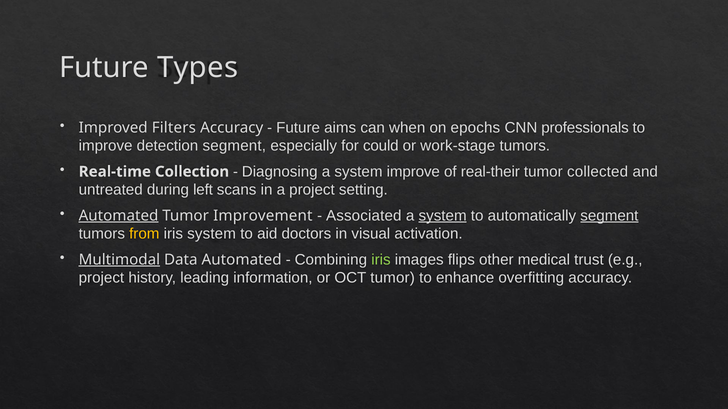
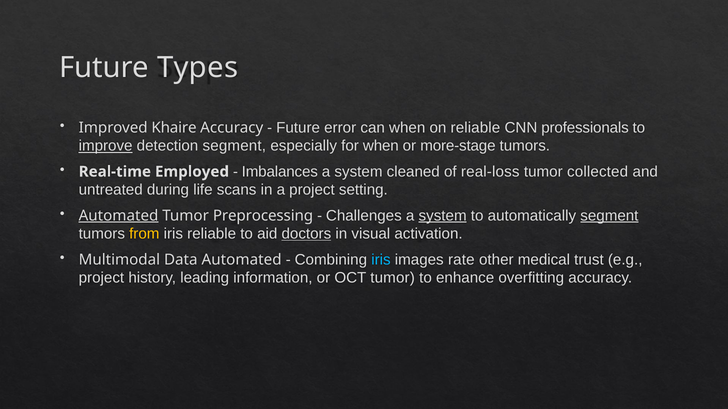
Filters: Filters -> Khaire
aims: aims -> error
on epochs: epochs -> reliable
improve at (106, 146) underline: none -> present
for could: could -> when
work-stage: work-stage -> more-stage
Collection: Collection -> Employed
Diagnosing: Diagnosing -> Imbalances
system improve: improve -> cleaned
real-their: real-their -> real-loss
left: left -> life
Improvement: Improvement -> Preprocessing
Associated: Associated -> Challenges
iris system: system -> reliable
doctors underline: none -> present
Multimodal underline: present -> none
iris at (381, 260) colour: light green -> light blue
flips: flips -> rate
